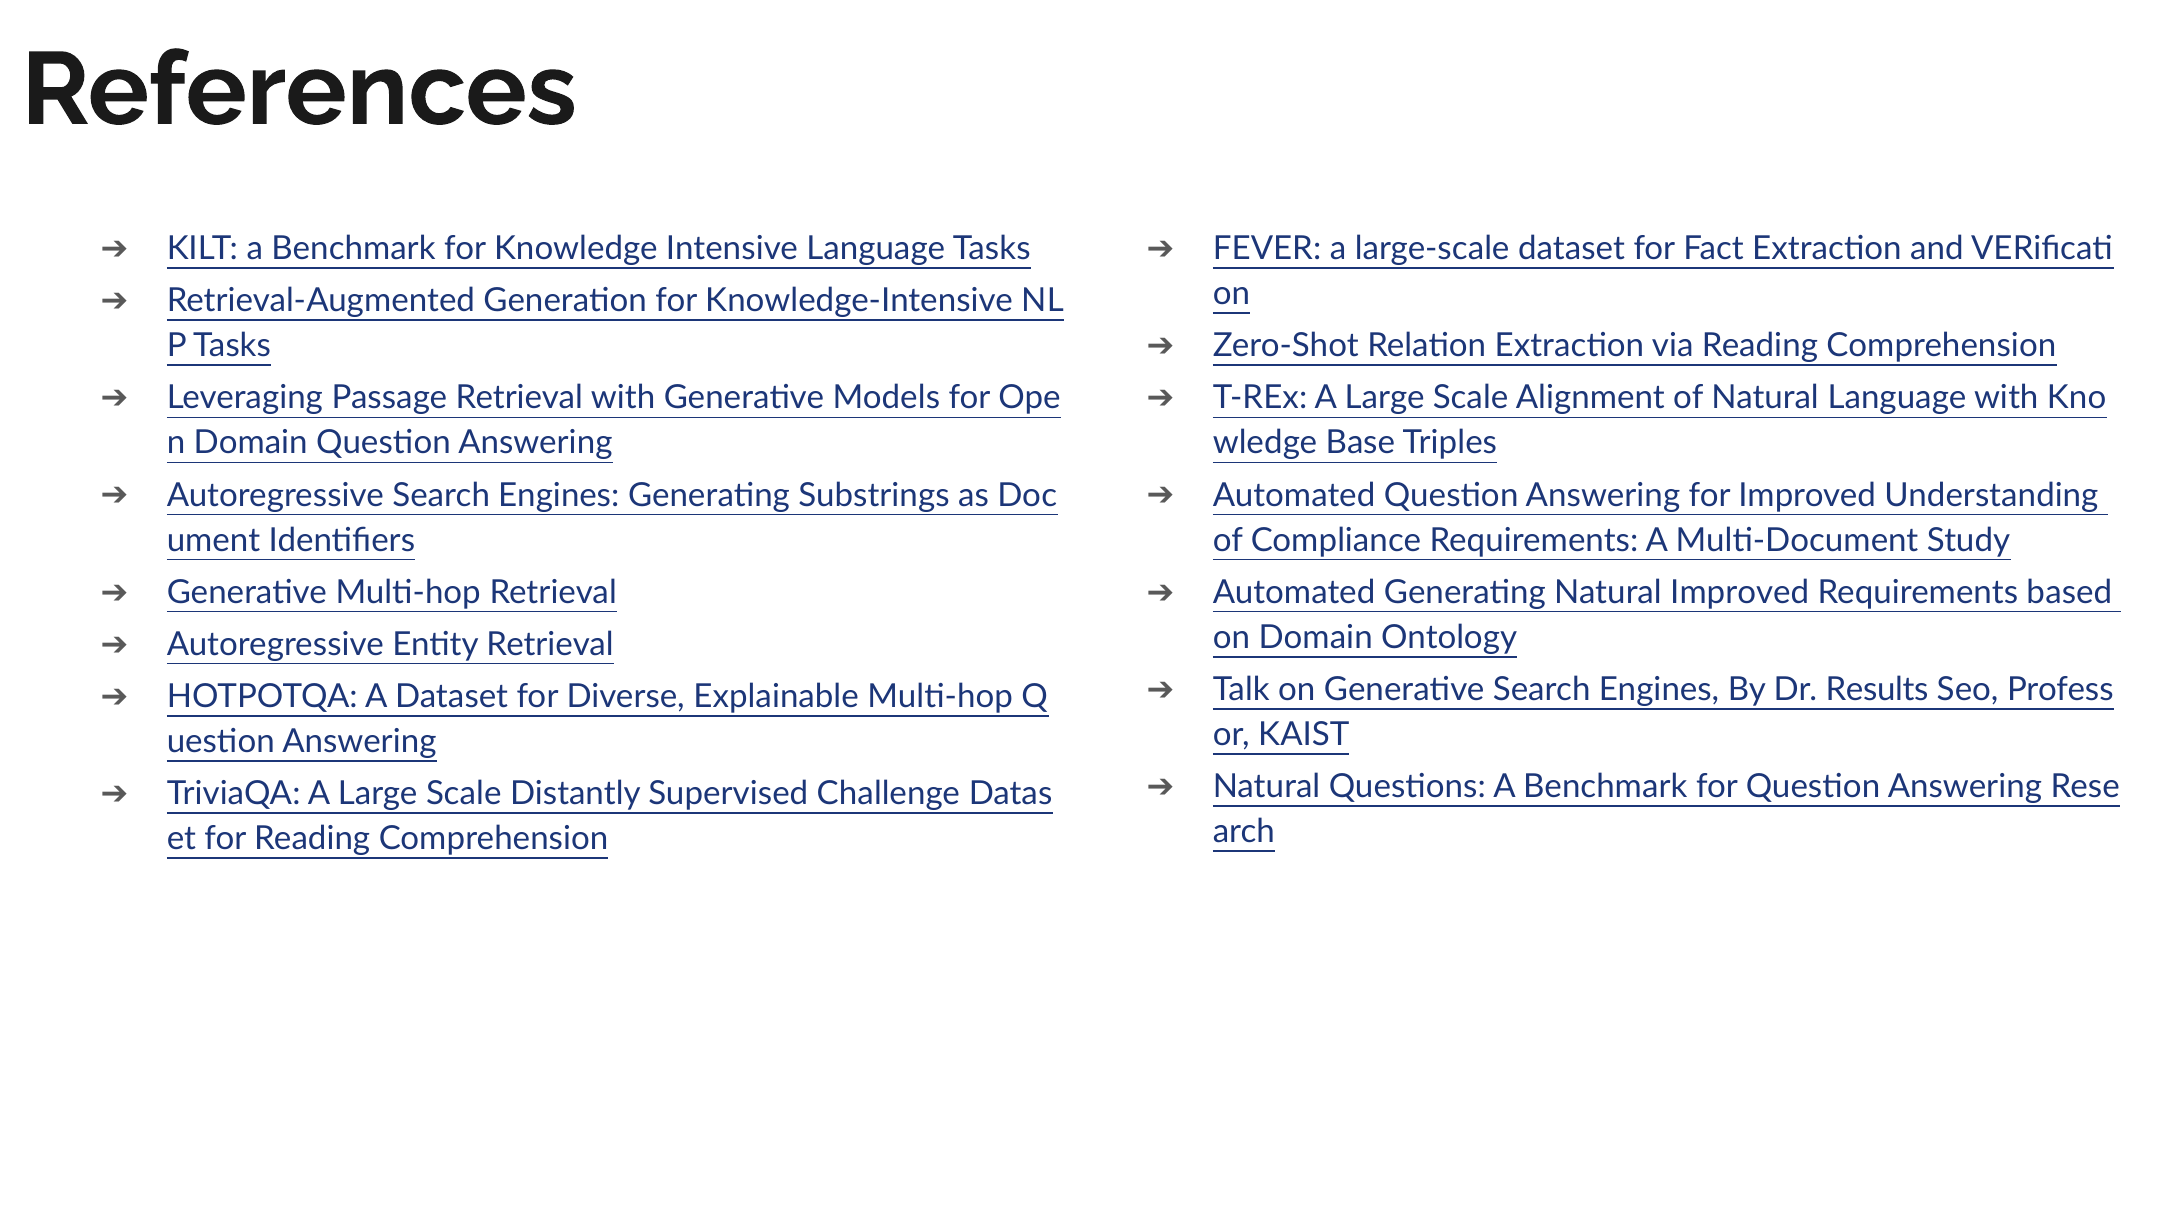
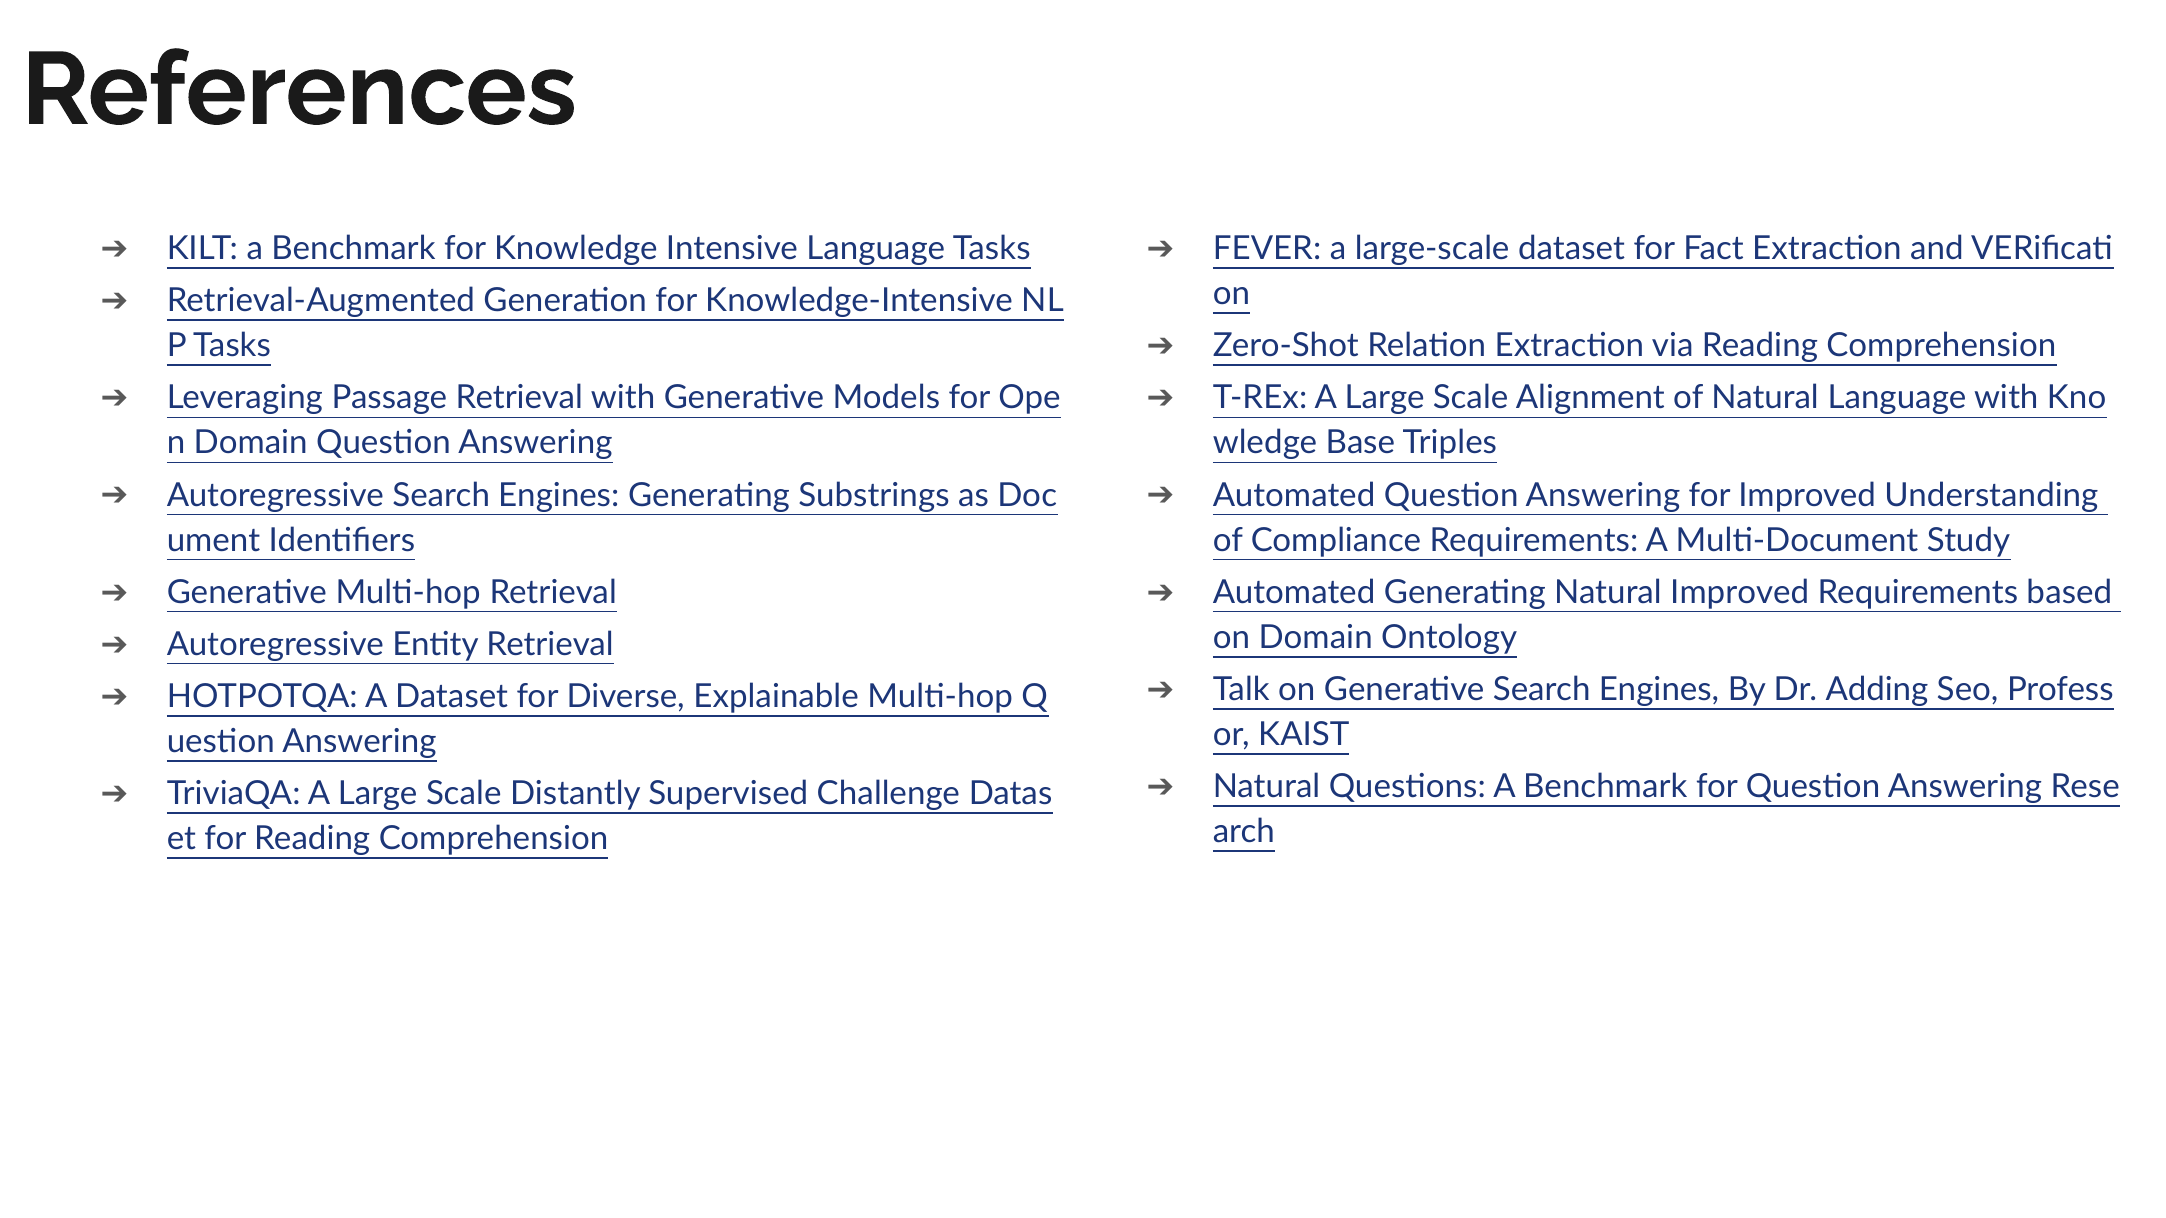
Results: Results -> Adding
